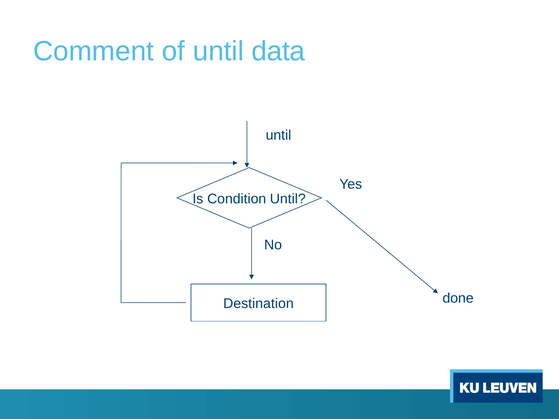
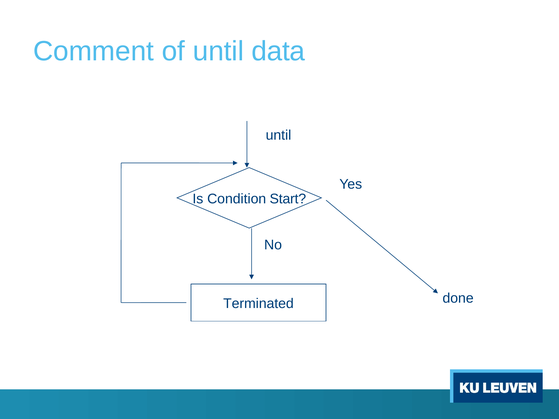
Condition Until: Until -> Start
Destination: Destination -> Terminated
